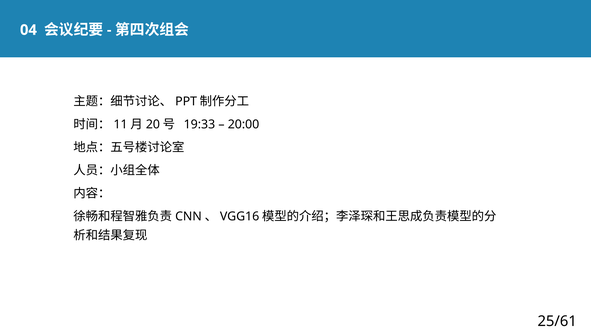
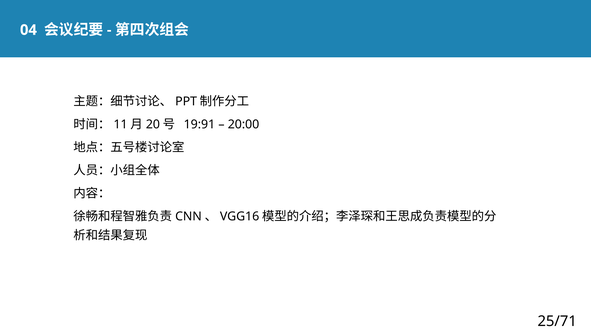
19:33: 19:33 -> 19:91
25/61: 25/61 -> 25/71
